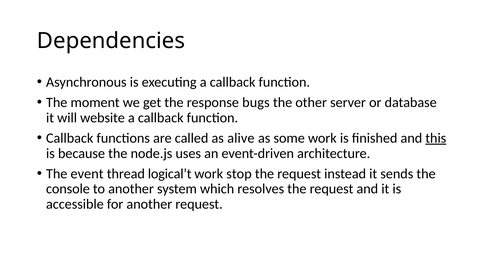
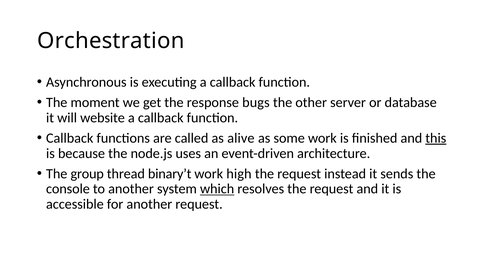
Dependencies: Dependencies -> Orchestration
event: event -> group
logical’t: logical’t -> binary’t
stop: stop -> high
which underline: none -> present
